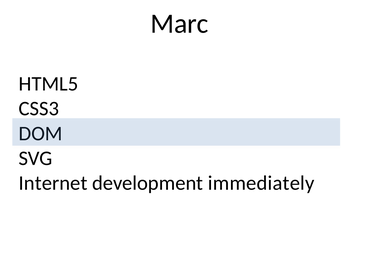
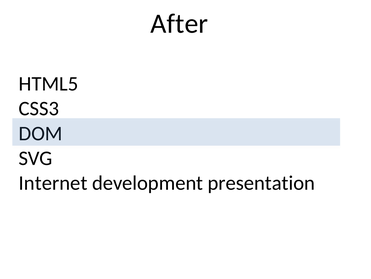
Marc: Marc -> After
immediately: immediately -> presentation
